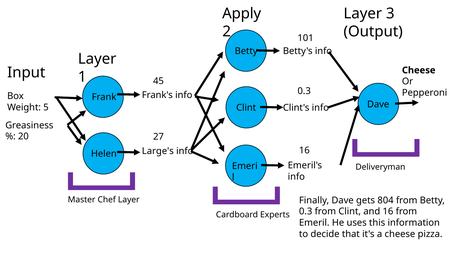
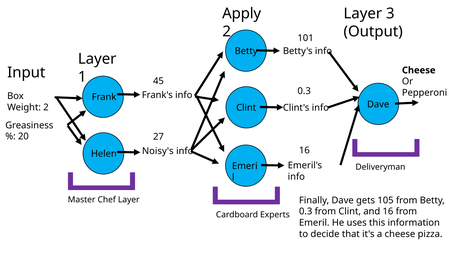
Weight 5: 5 -> 2
Large's: Large's -> Noisy's
804: 804 -> 105
